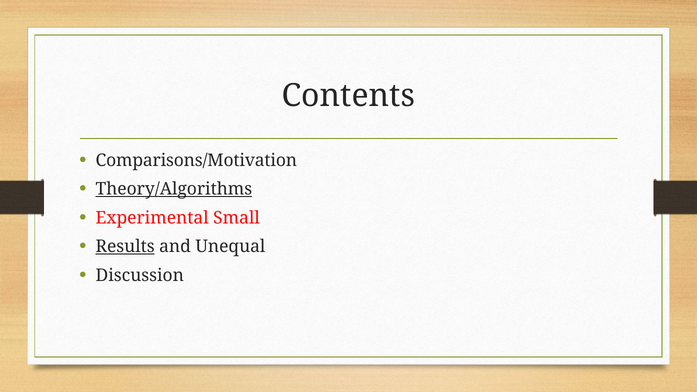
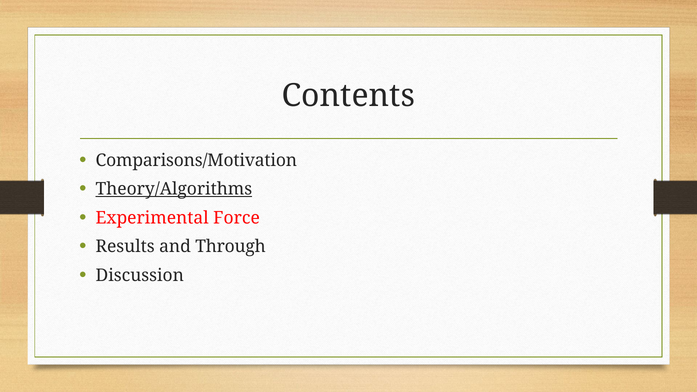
Small: Small -> Force
Results underline: present -> none
Unequal: Unequal -> Through
